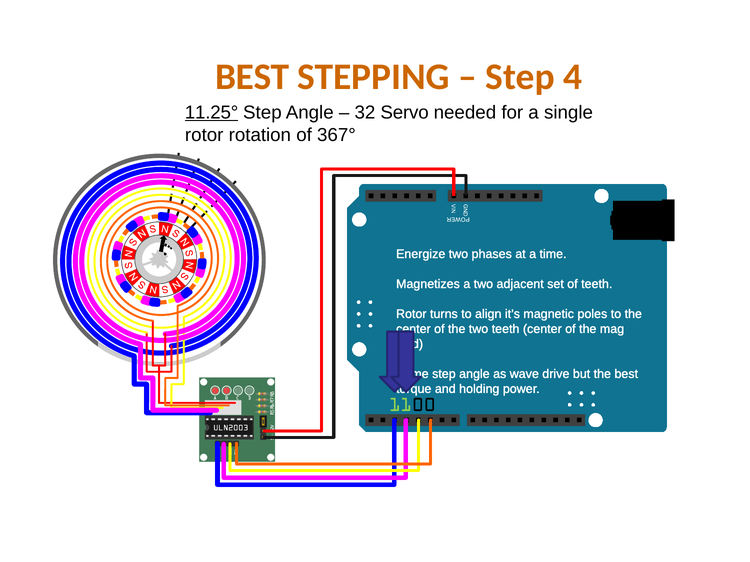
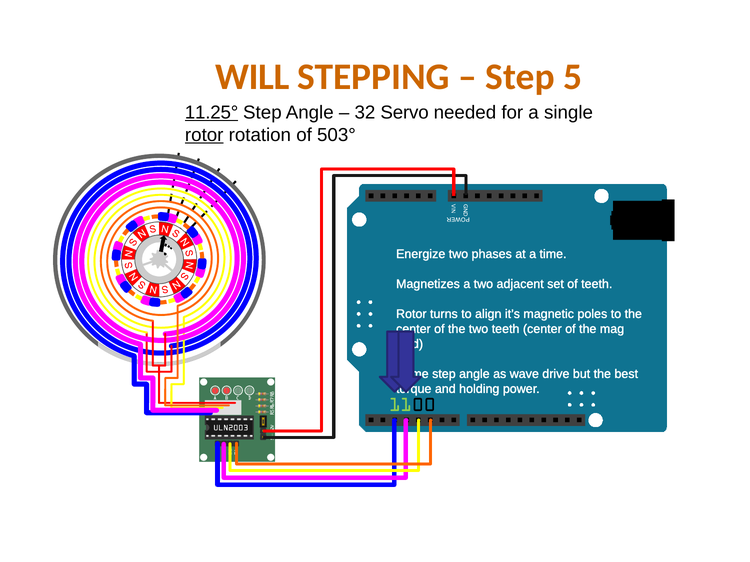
BEST at (252, 77): BEST -> WILL
4: 4 -> 5
rotor at (204, 135) underline: none -> present
367°: 367° -> 503°
